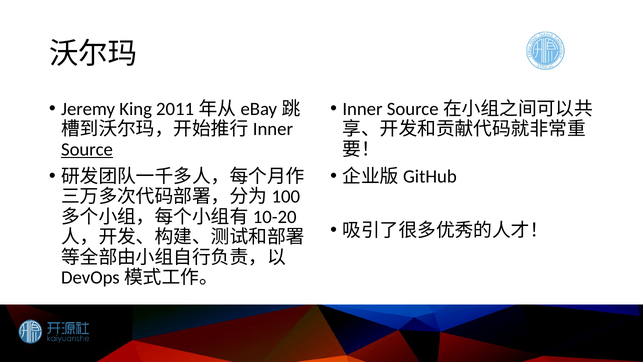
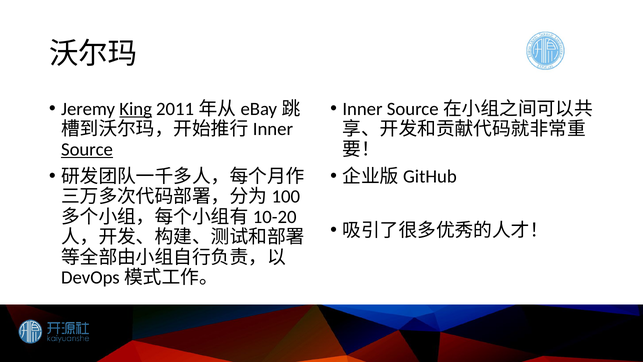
King underline: none -> present
